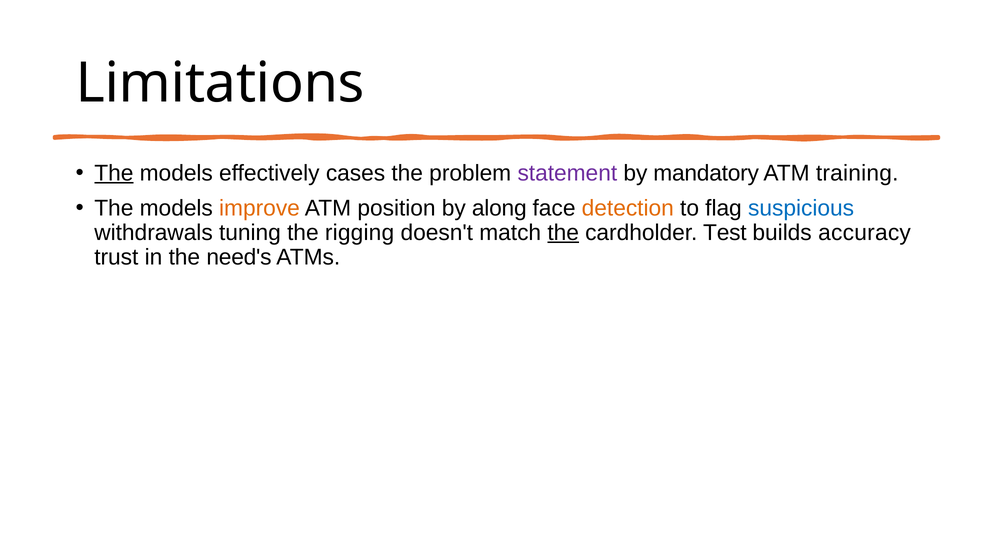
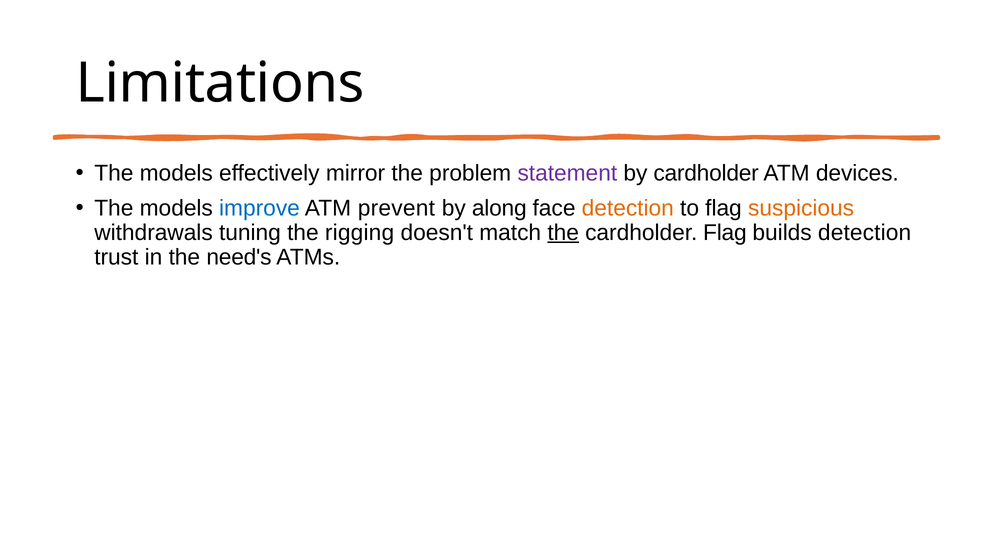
The at (114, 173) underline: present -> none
cases: cases -> mirror
by mandatory: mandatory -> cardholder
training: training -> devices
improve colour: orange -> blue
position: position -> prevent
suspicious colour: blue -> orange
cardholder Test: Test -> Flag
builds accuracy: accuracy -> detection
